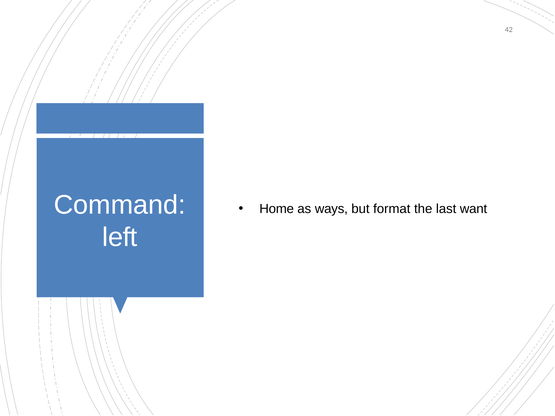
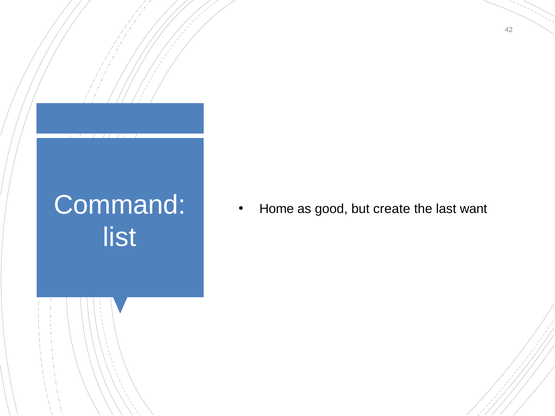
ways: ways -> good
format: format -> create
left: left -> list
